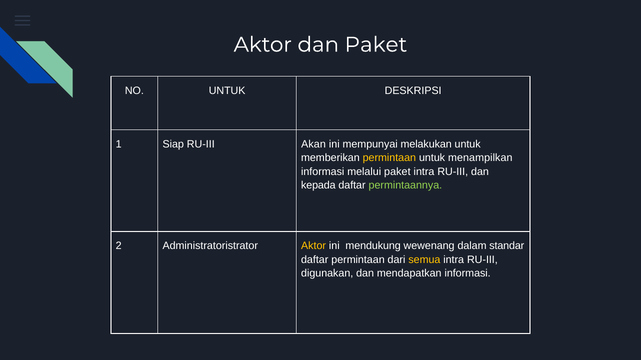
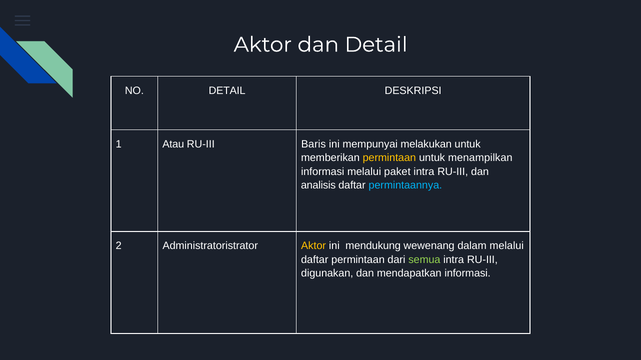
dan Paket: Paket -> Detail
NO UNTUK: UNTUK -> DETAIL
Siap: Siap -> Atau
Akan: Akan -> Baris
kepada: kepada -> analisis
permintaannya colour: light green -> light blue
dalam standar: standar -> melalui
semua colour: yellow -> light green
